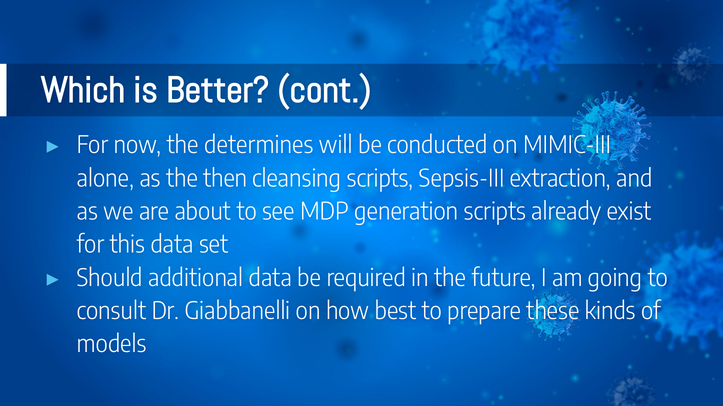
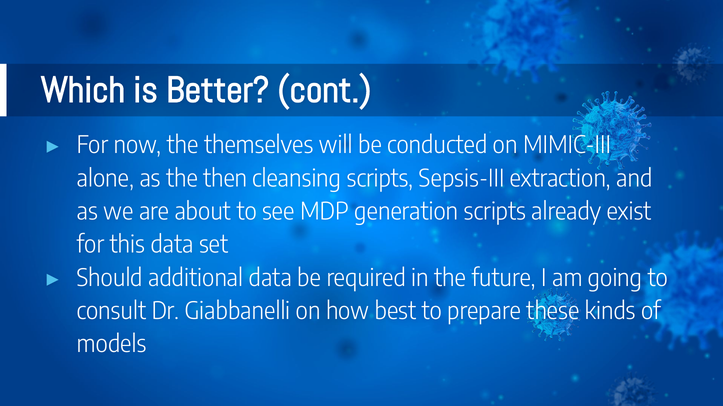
determines: determines -> themselves
